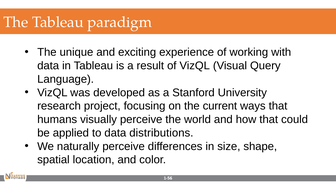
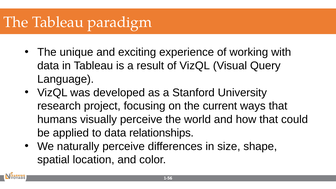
distributions: distributions -> relationships
